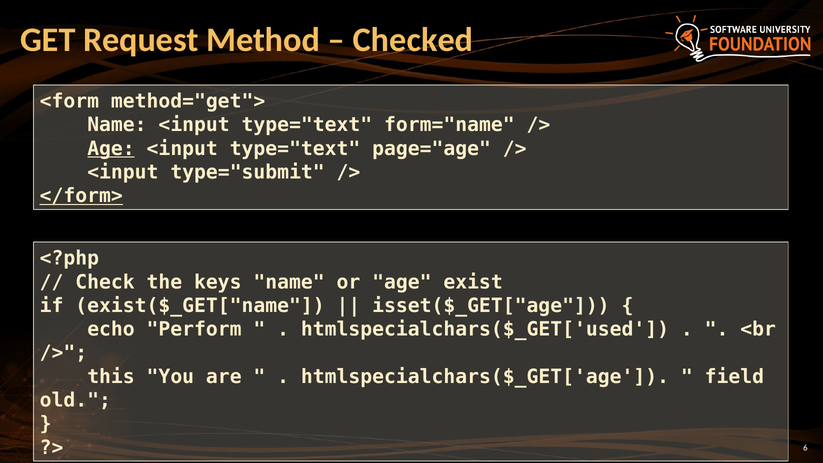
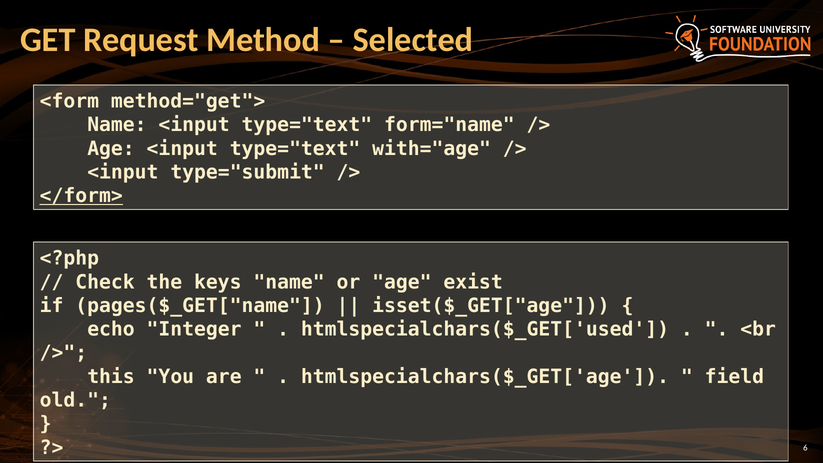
Checked: Checked -> Selected
Age at (111, 149) underline: present -> none
page="age: page="age -> with="age
exist($_GET["name: exist($_GET["name -> pages($_GET["name
Perform: Perform -> Integer
